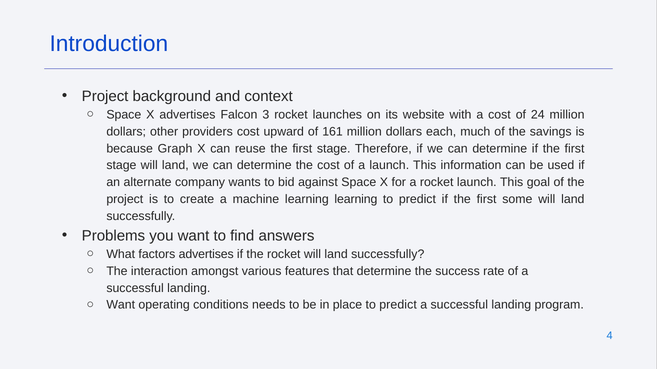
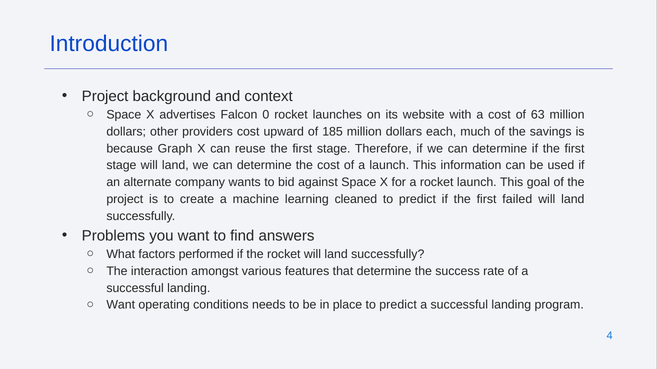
3: 3 -> 0
24: 24 -> 63
161: 161 -> 185
learning learning: learning -> cleaned
some: some -> failed
factors advertises: advertises -> performed
